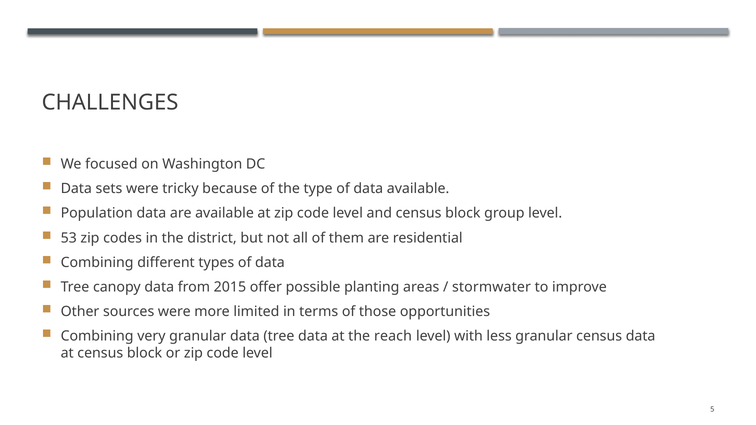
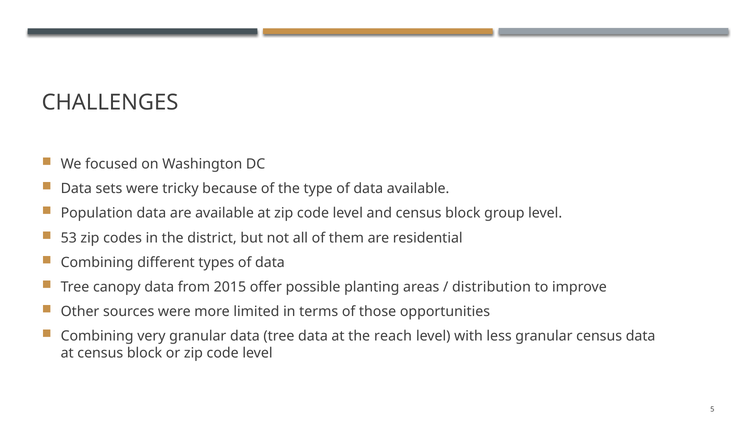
stormwater: stormwater -> distribution
